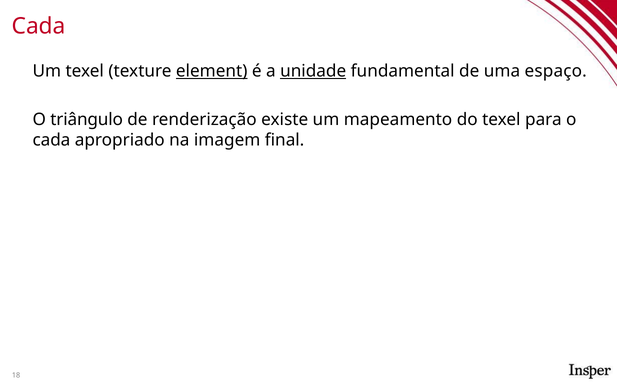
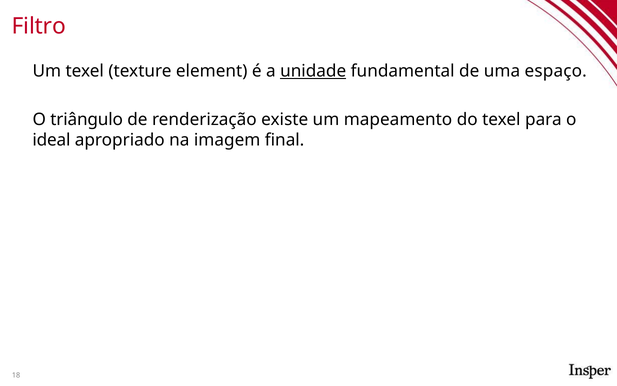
Cada at (39, 26): Cada -> Filtro
element underline: present -> none
cada at (51, 140): cada -> ideal
